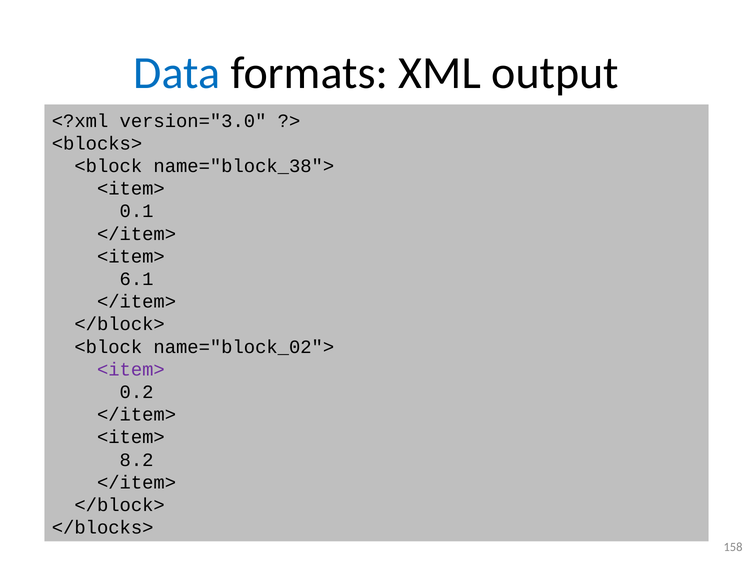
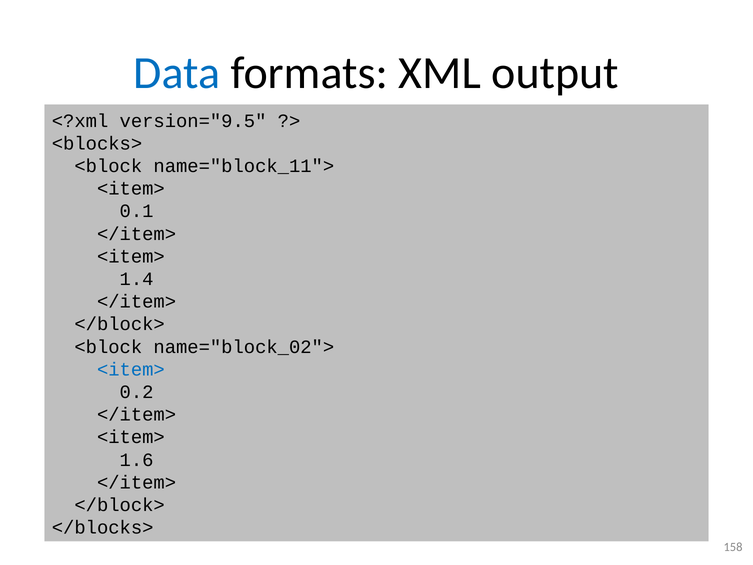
version="3.0: version="3.0 -> version="9.5
name="block_38">: name="block_38"> -> name="block_11">
6.1: 6.1 -> 1.4
<item> at (131, 369) colour: purple -> blue
8.2: 8.2 -> 1.6
